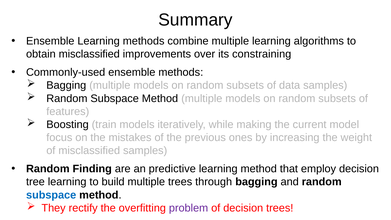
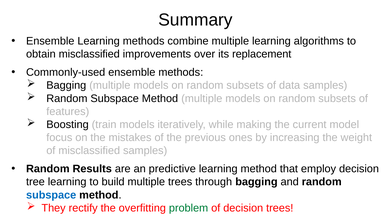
constraining: constraining -> replacement
Finding: Finding -> Results
problem colour: purple -> green
